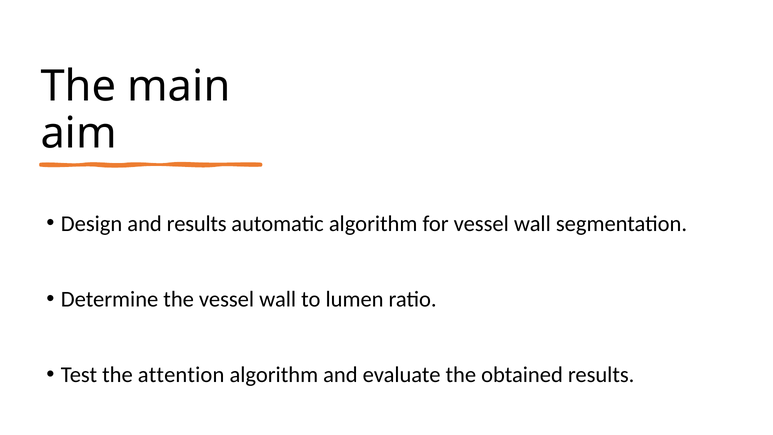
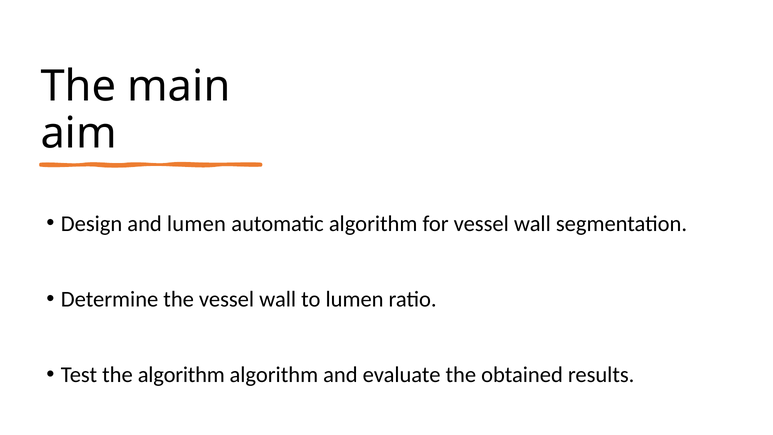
and results: results -> lumen
the attention: attention -> algorithm
